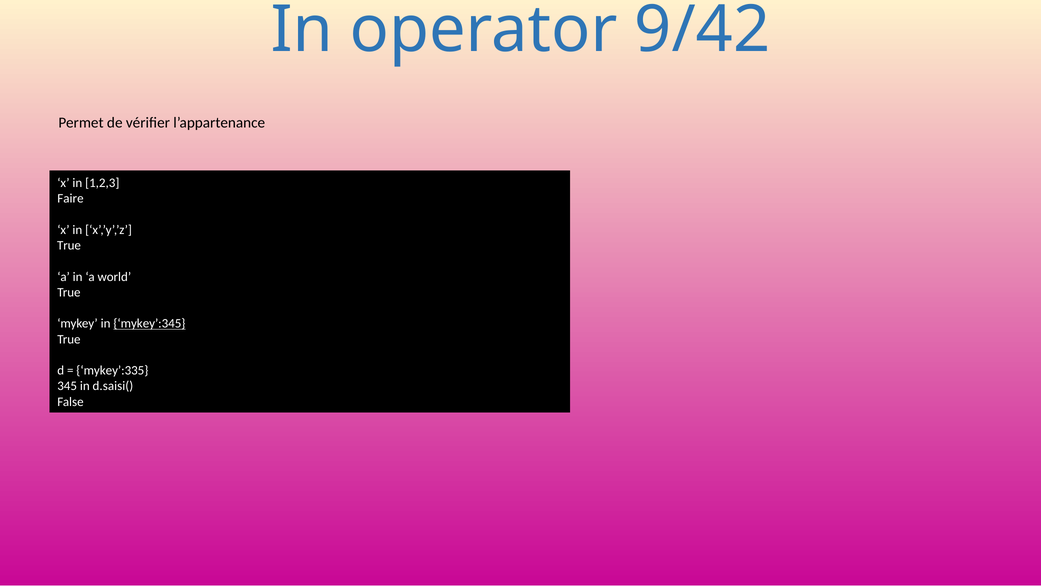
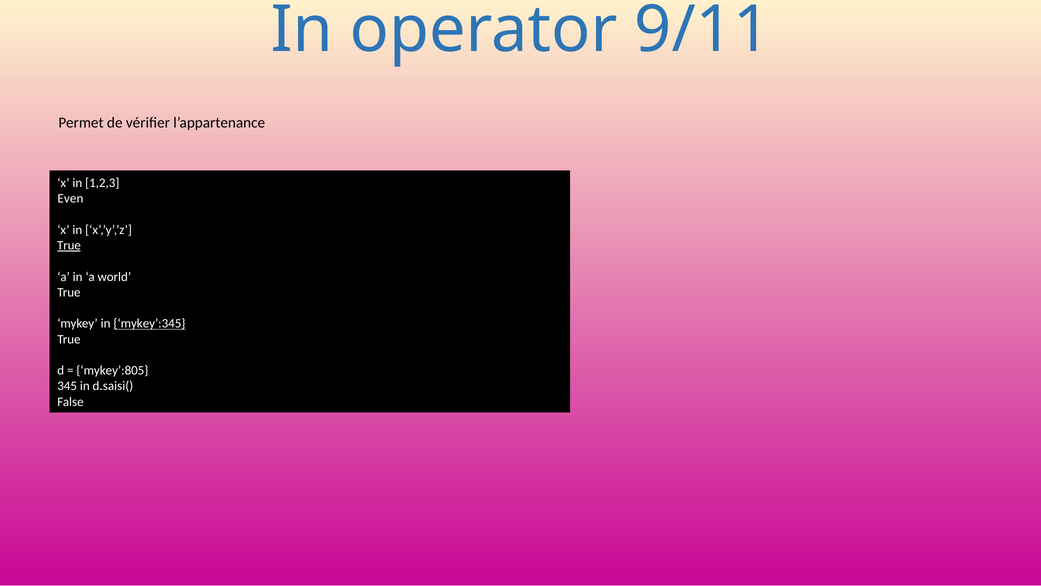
9/42: 9/42 -> 9/11
Faire: Faire -> Even
True at (69, 245) underline: none -> present
mykey’:335: mykey’:335 -> mykey’:805
